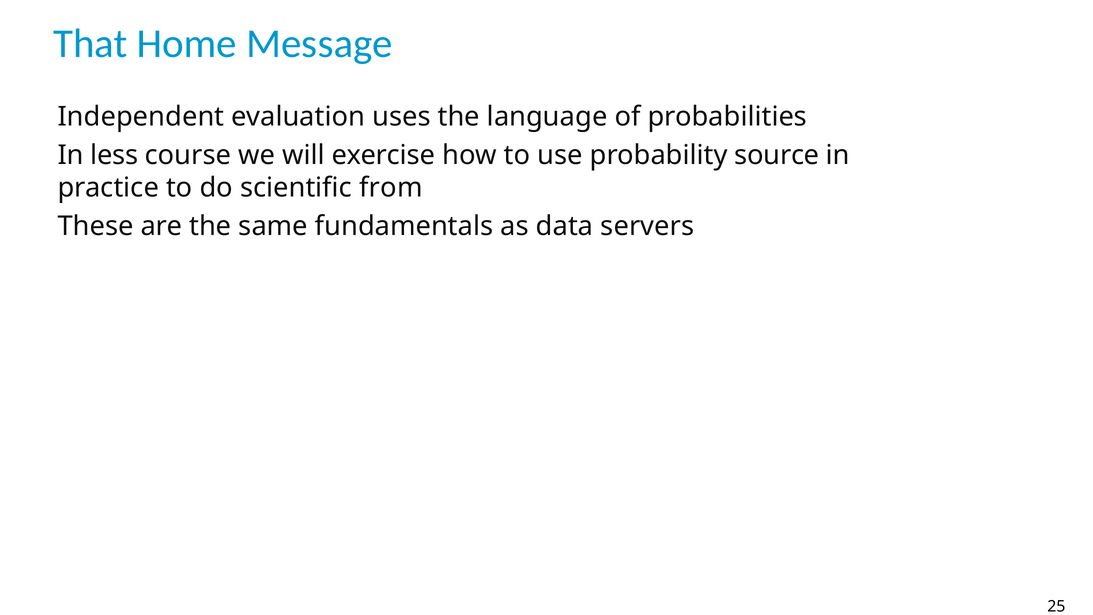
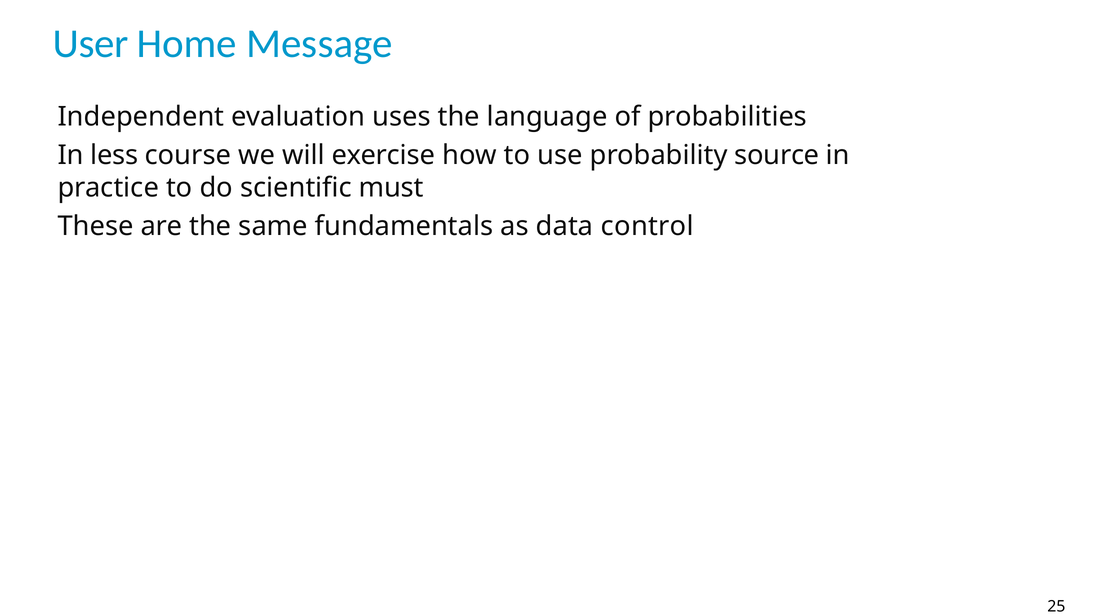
That: That -> User
from: from -> must
servers: servers -> control
